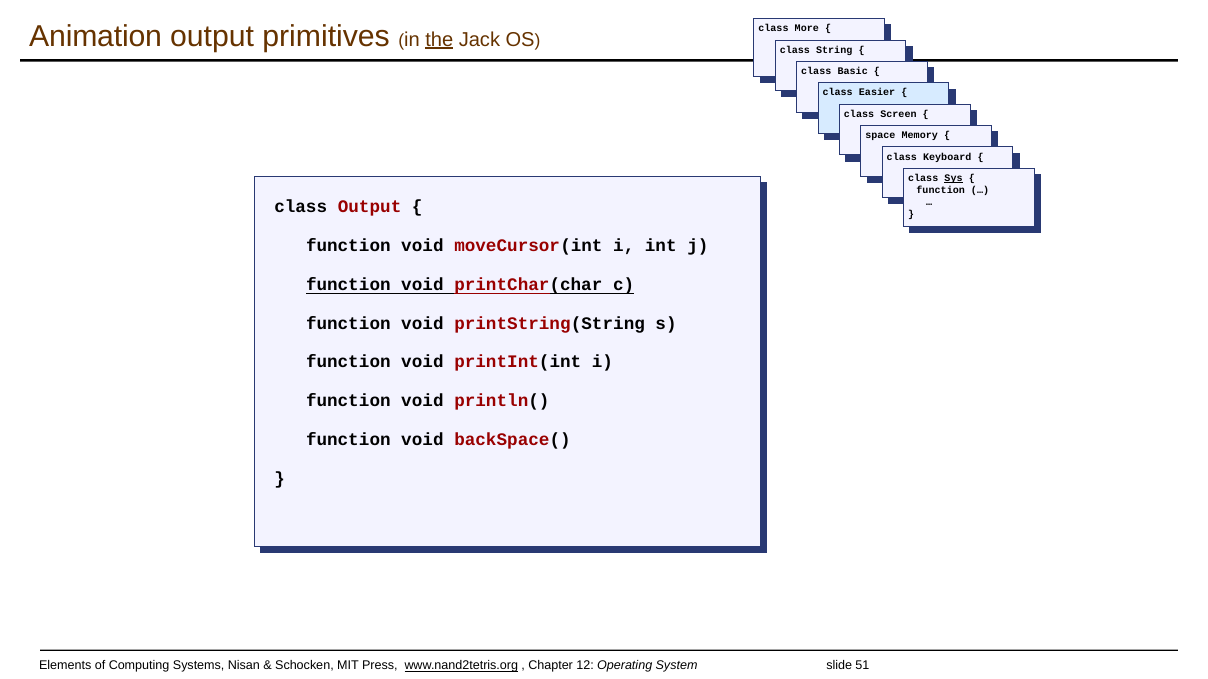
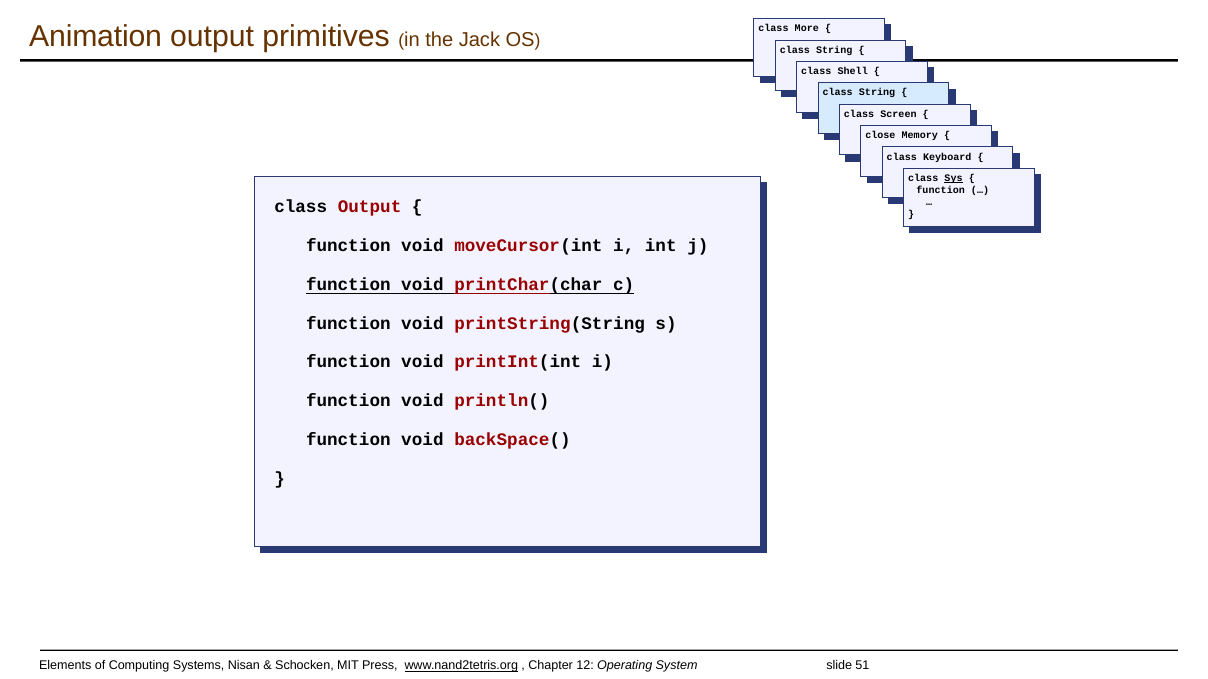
the underline: present -> none
Basic: Basic -> Shell
Easier at (877, 93): Easier -> String
space: space -> close
